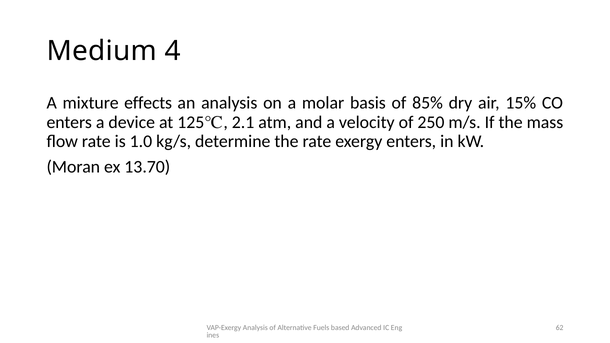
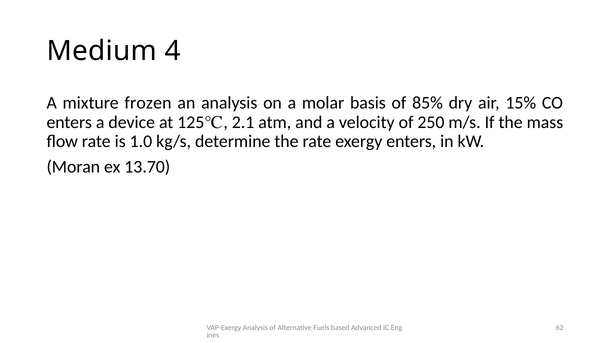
effects: effects -> frozen
